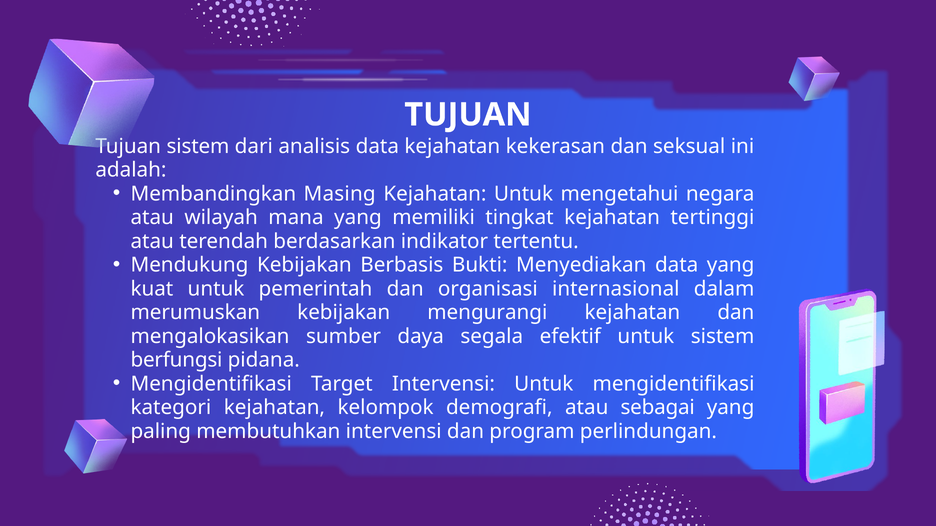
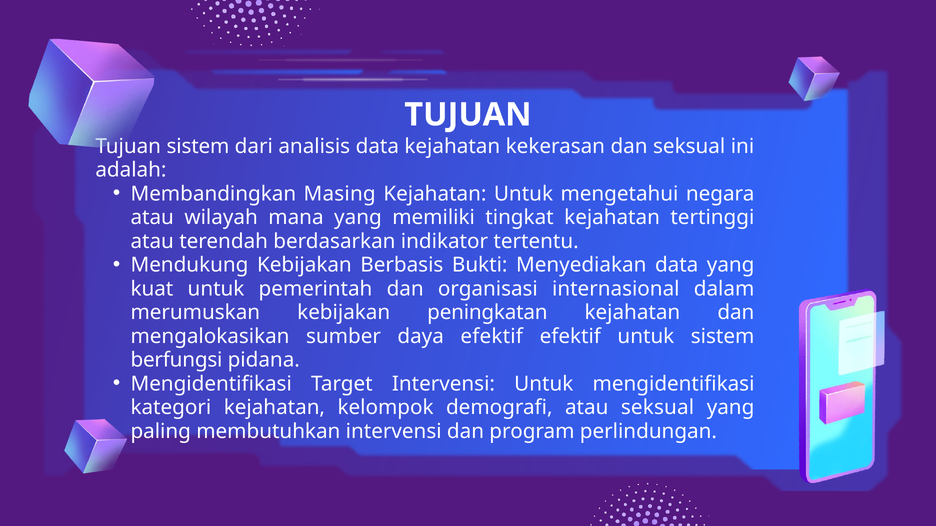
mengurangi: mengurangi -> peningkatan
daya segala: segala -> efektif
atau sebagai: sebagai -> seksual
